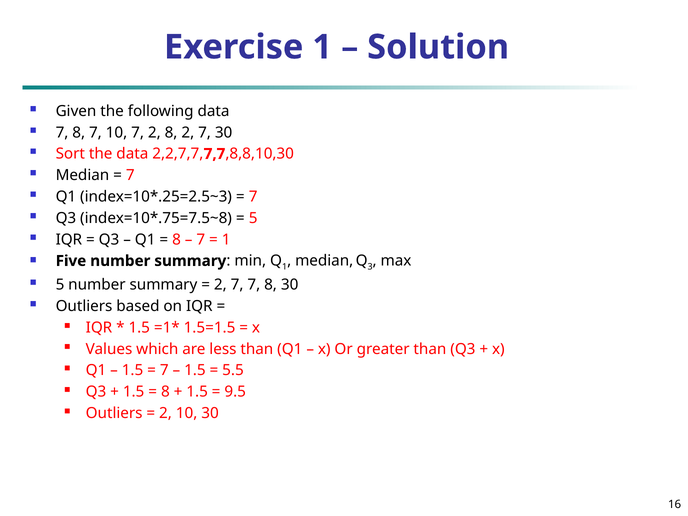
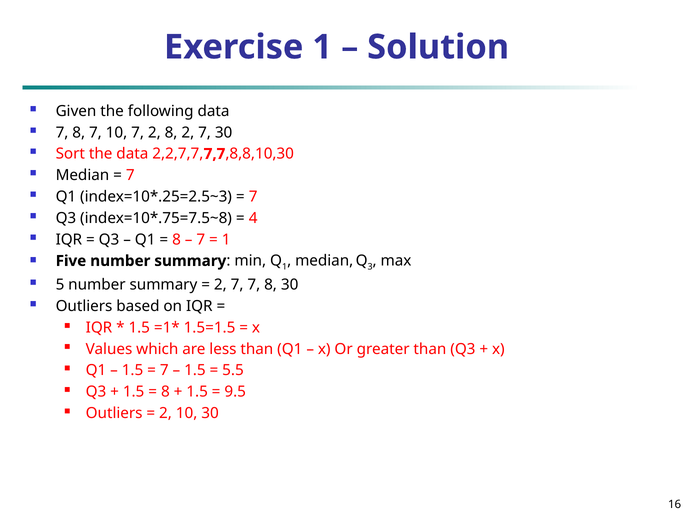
5 at (253, 218): 5 -> 4
